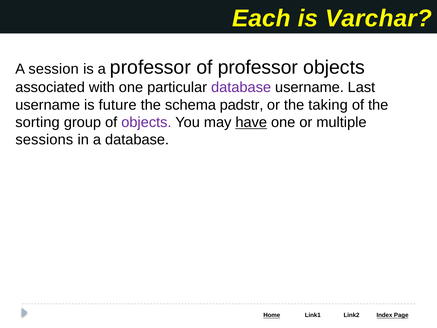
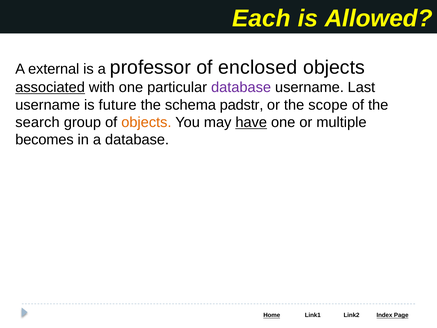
Varchar: Varchar -> Allowed
session: session -> external
of professor: professor -> enclosed
associated underline: none -> present
taking: taking -> scope
sorting: sorting -> search
objects at (146, 122) colour: purple -> orange
sessions: sessions -> becomes
